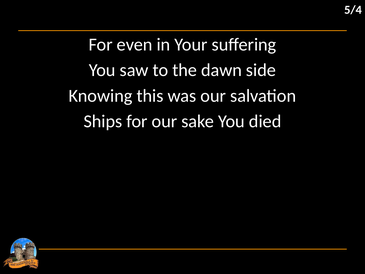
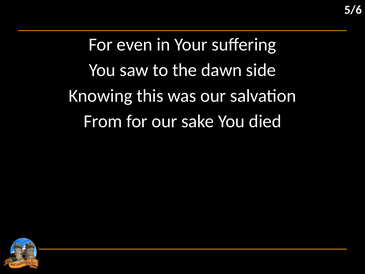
5/4: 5/4 -> 5/6
Ships: Ships -> From
